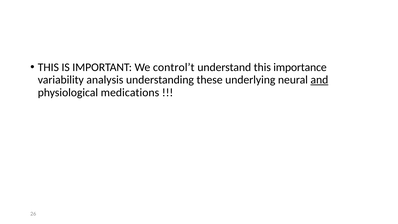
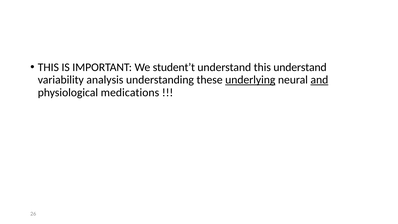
control’t: control’t -> student’t
this importance: importance -> understand
underlying underline: none -> present
